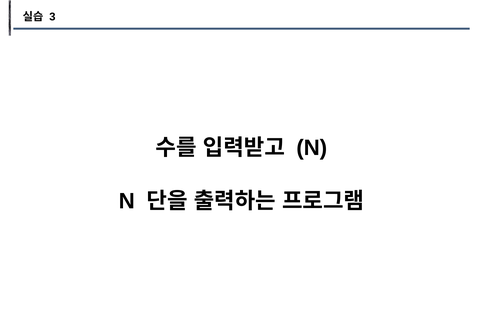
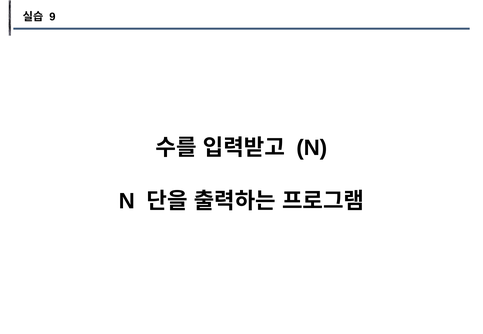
3: 3 -> 9
